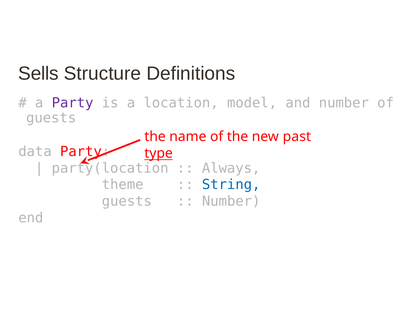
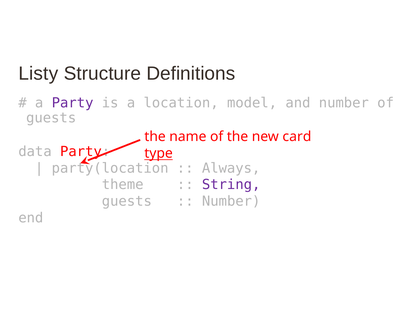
Sells: Sells -> Listy
past: past -> card
String colour: blue -> purple
